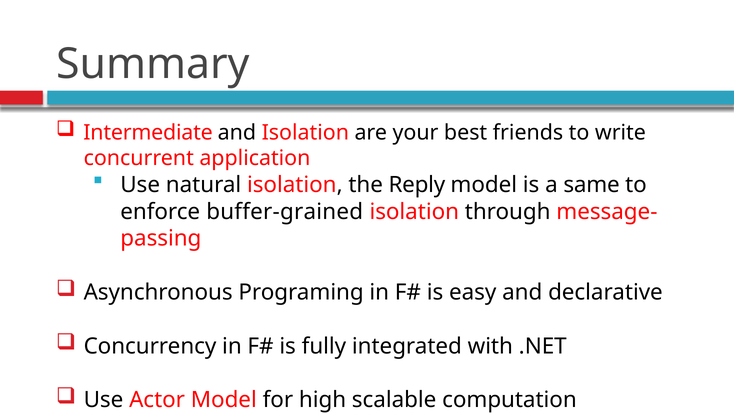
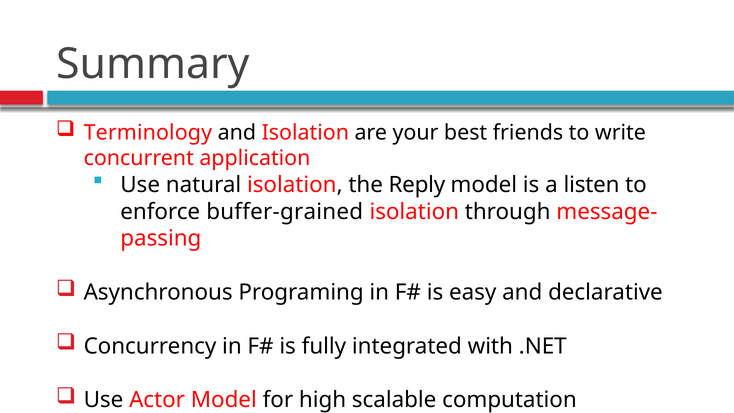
Intermediate: Intermediate -> Terminology
same: same -> listen
